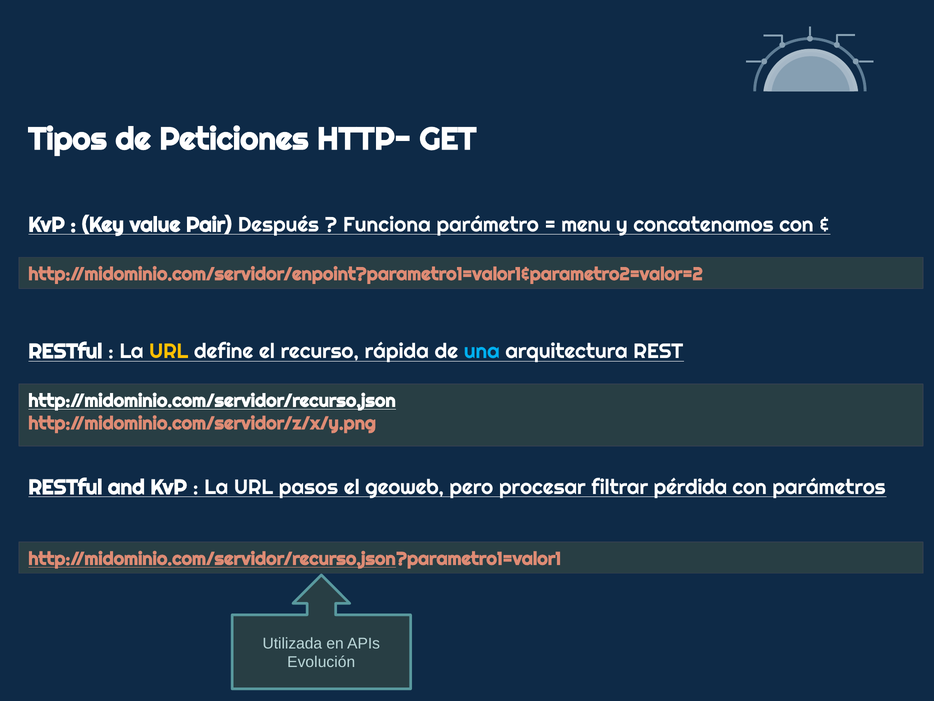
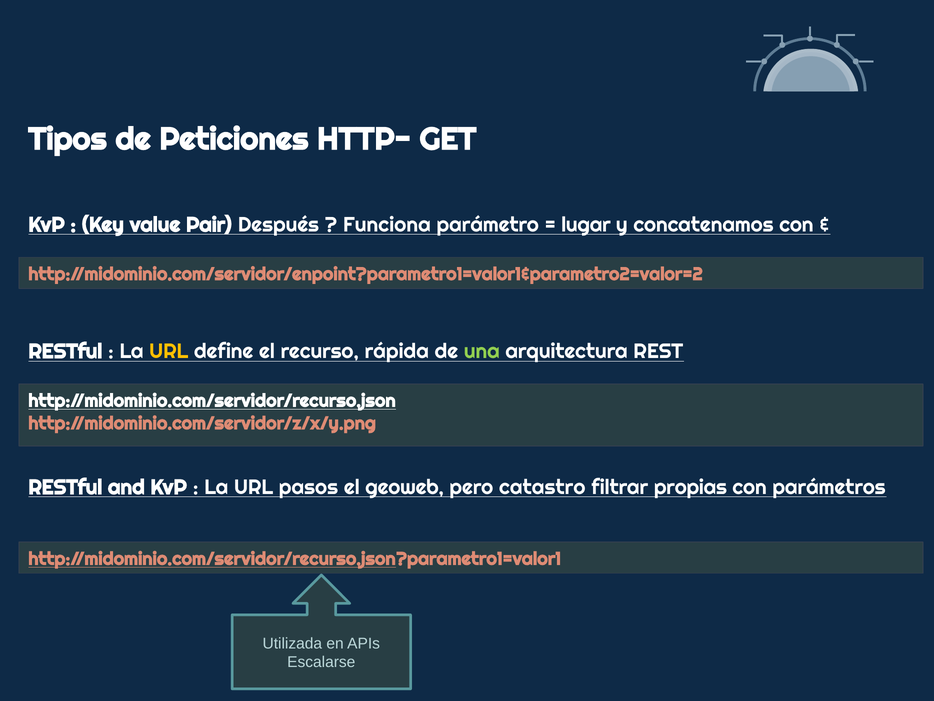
menu: menu -> lugar
una colour: light blue -> light green
procesar: procesar -> catastro
pérdida: pérdida -> propias
Evolución: Evolución -> Escalarse
